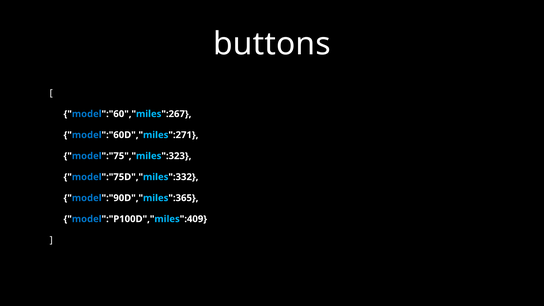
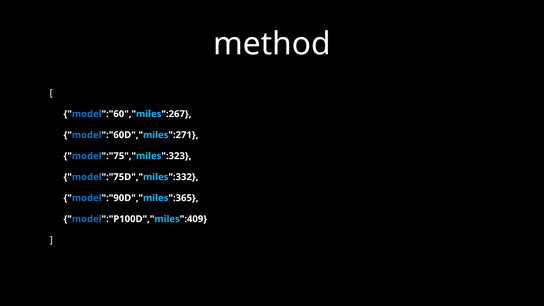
buttons: buttons -> method
